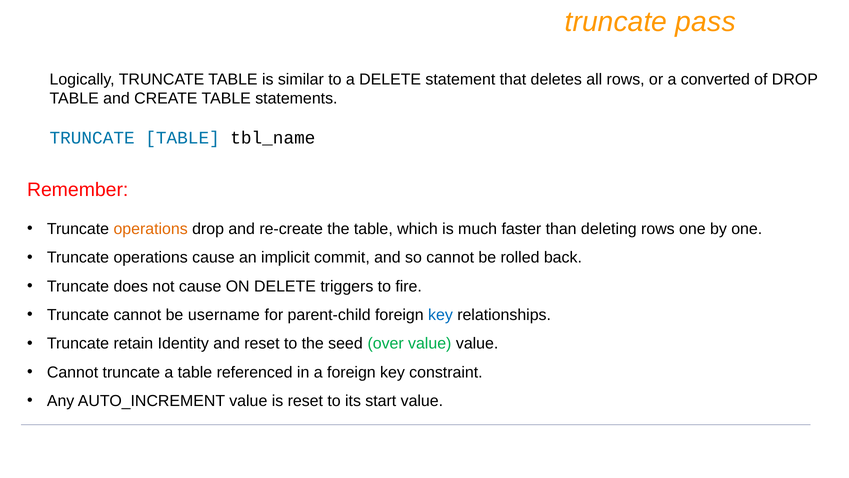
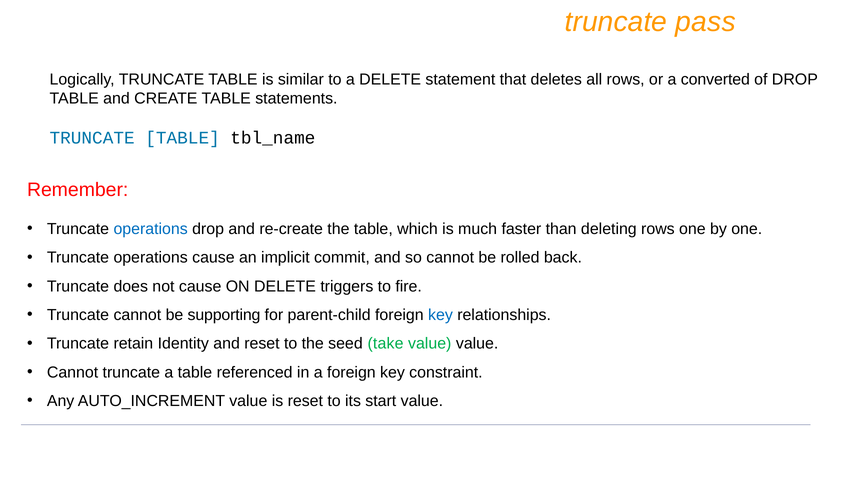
operations at (151, 229) colour: orange -> blue
username: username -> supporting
over: over -> take
